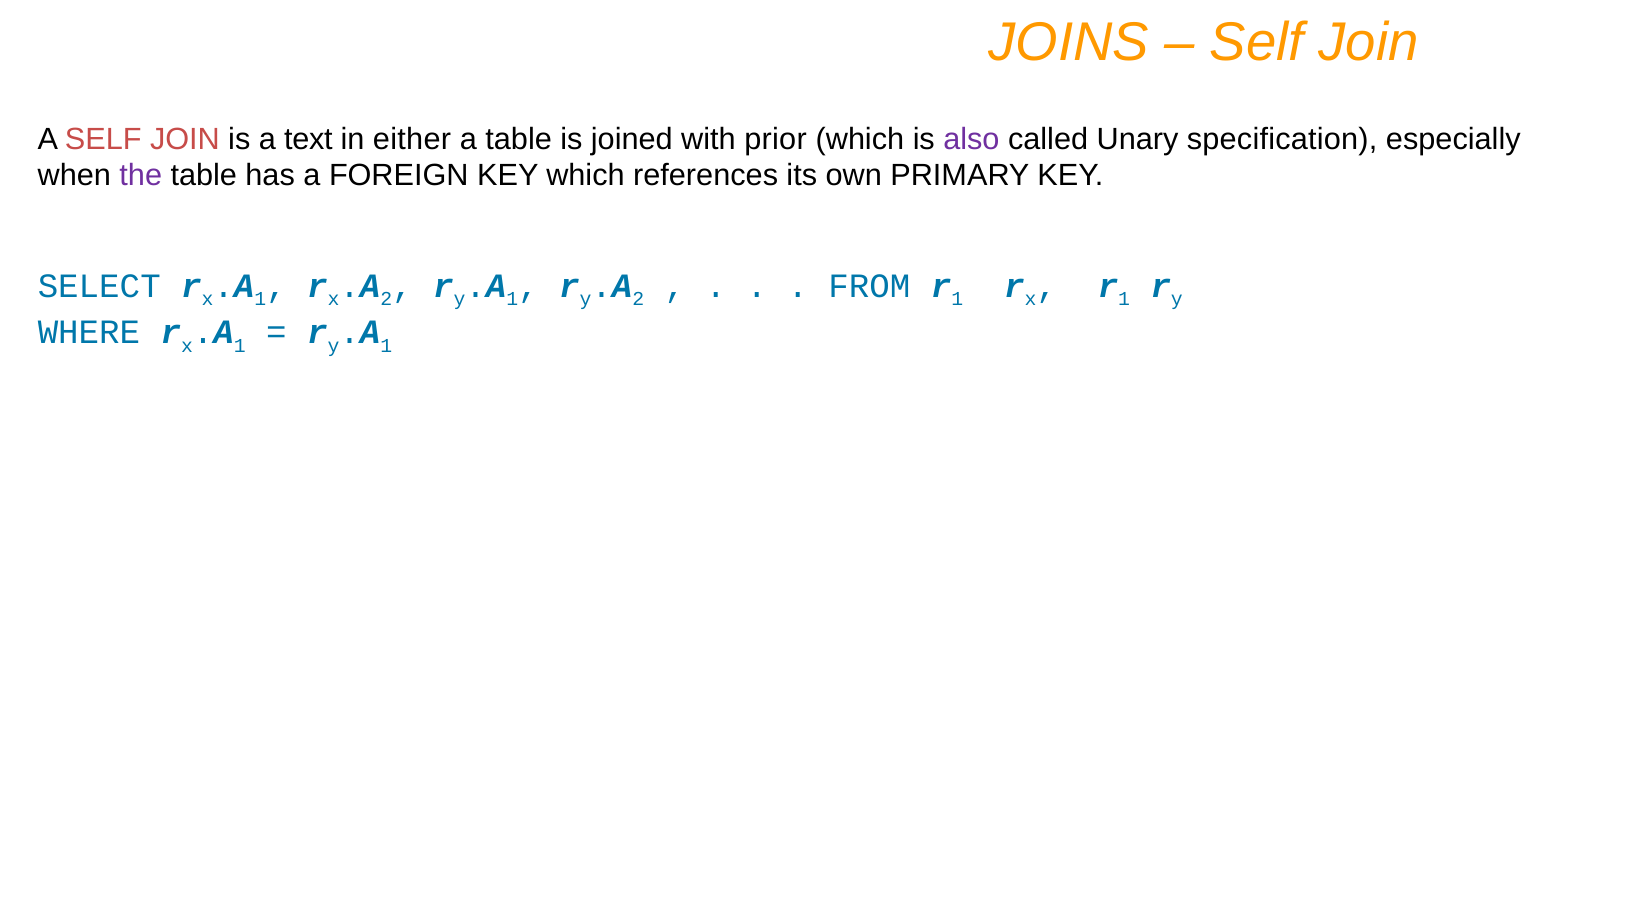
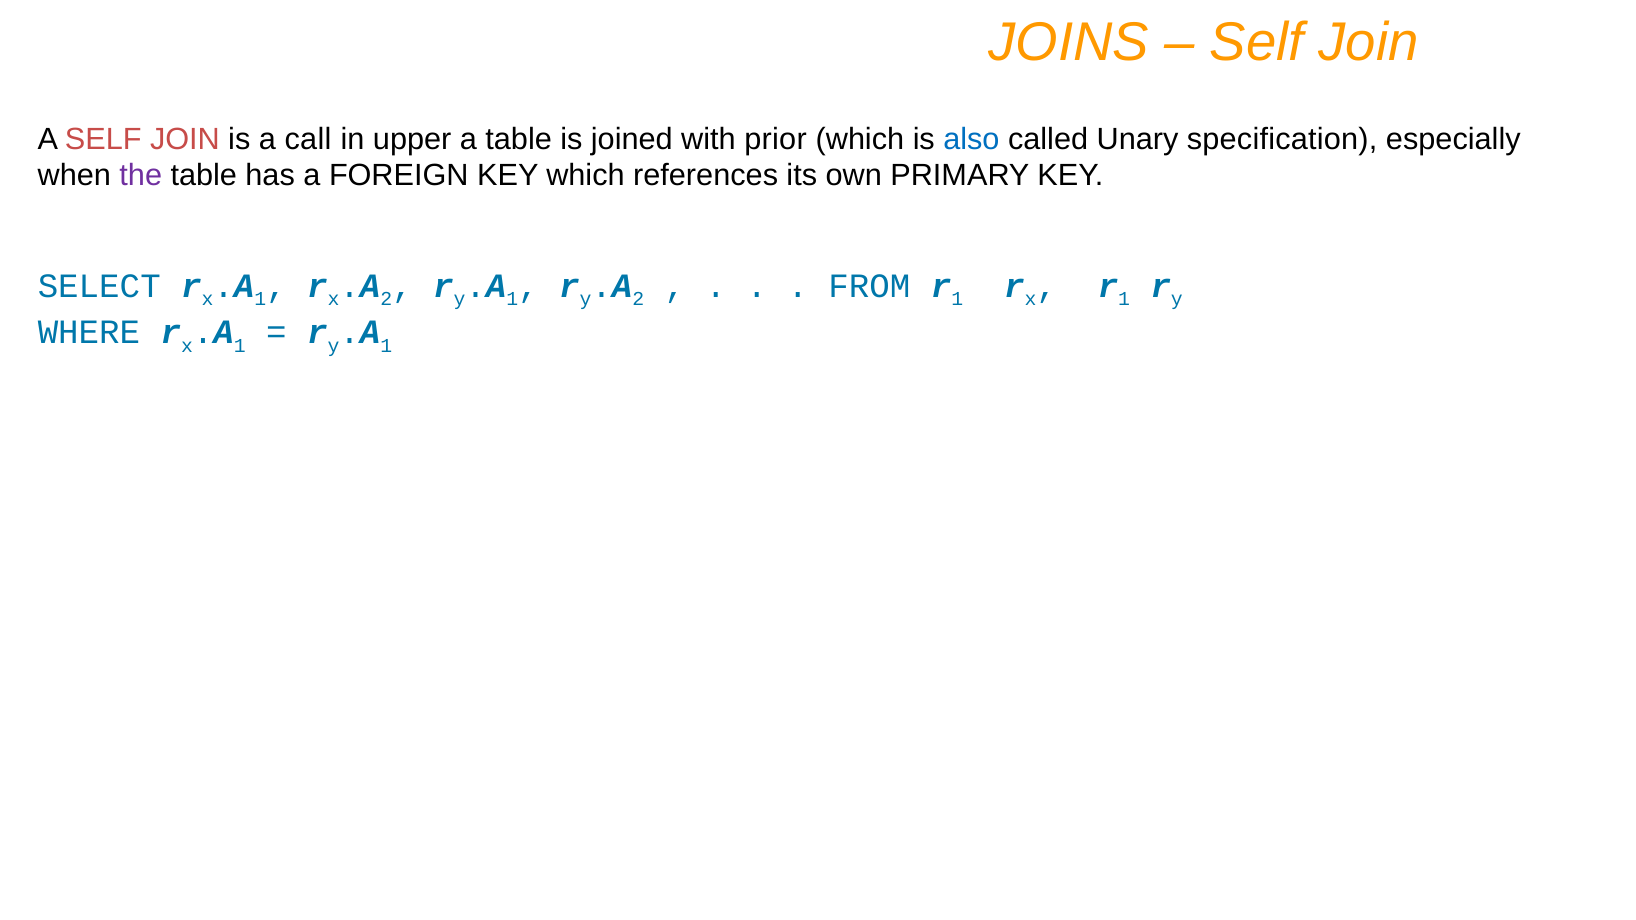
text: text -> call
either: either -> upper
also colour: purple -> blue
